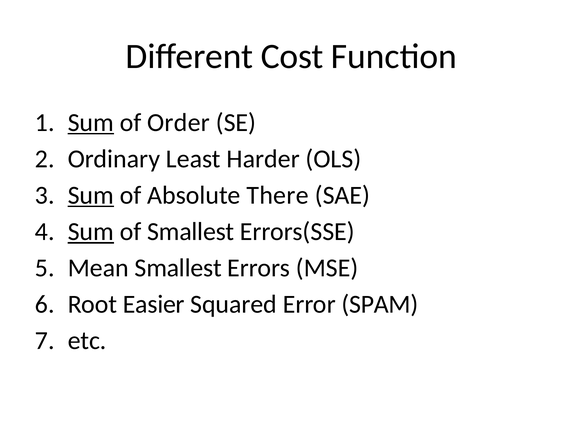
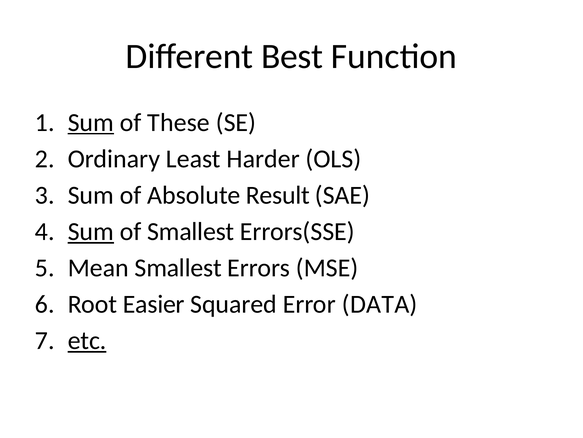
Cost: Cost -> Best
Order: Order -> These
Sum at (91, 195) underline: present -> none
There: There -> Result
SPAM: SPAM -> DATA
etc underline: none -> present
